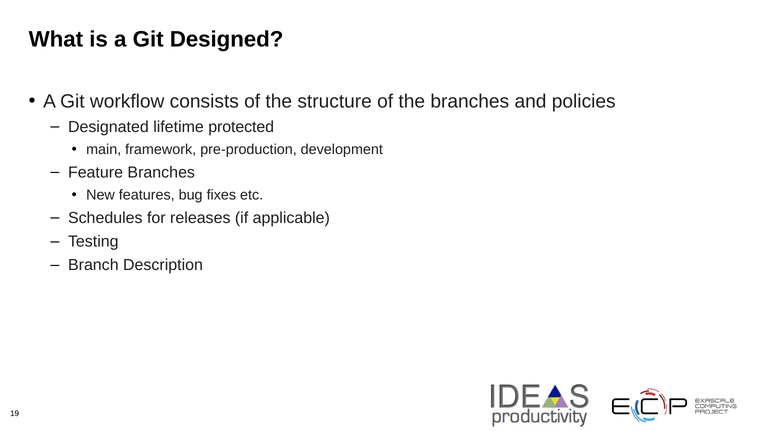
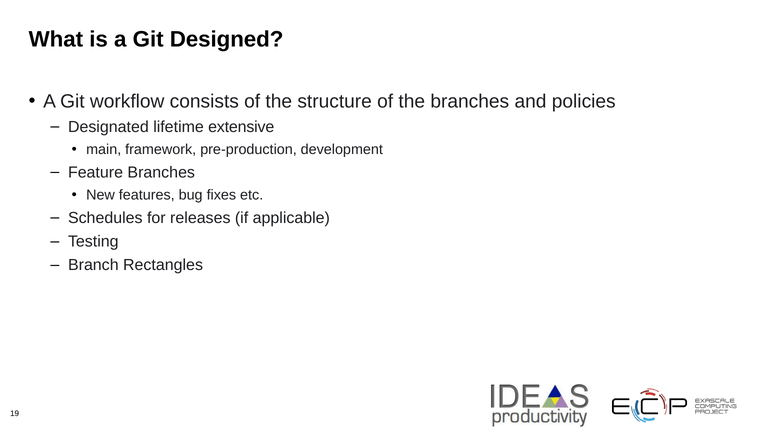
protected: protected -> extensive
Description: Description -> Rectangles
